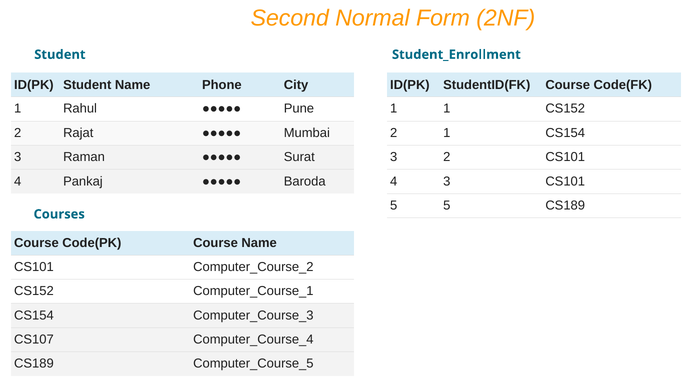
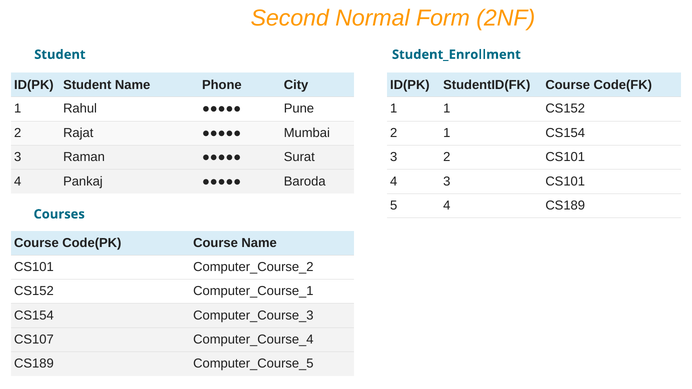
5 5: 5 -> 4
